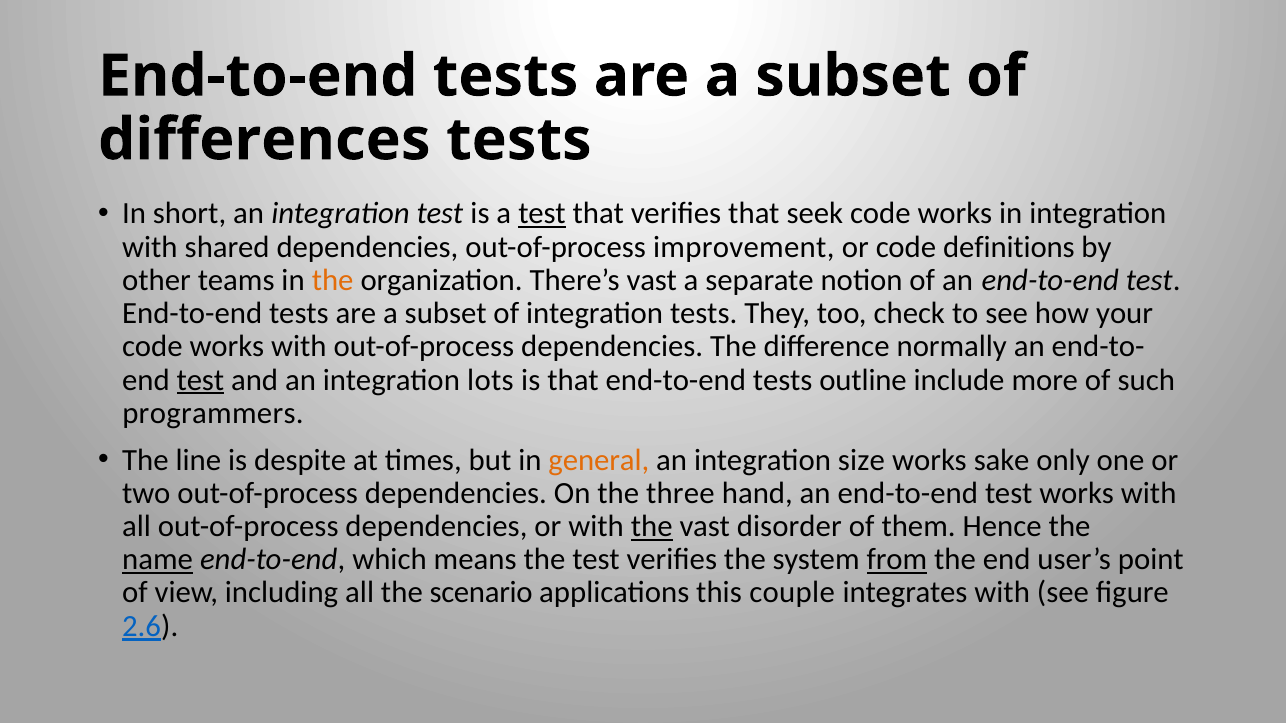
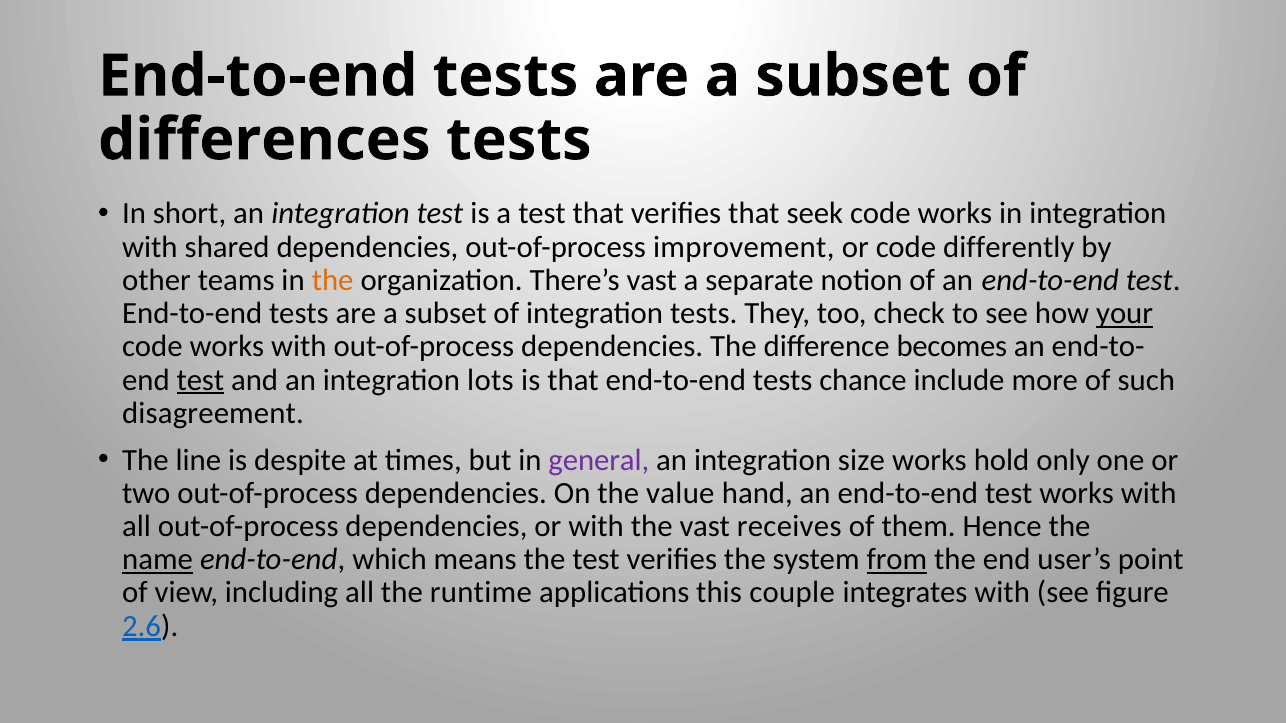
test at (542, 214) underline: present -> none
definitions: definitions -> differently
your underline: none -> present
normally: normally -> becomes
outline: outline -> chance
programmers: programmers -> disagreement
general colour: orange -> purple
sake: sake -> hold
three: three -> value
the at (652, 527) underline: present -> none
disorder: disorder -> receives
scenario: scenario -> runtime
